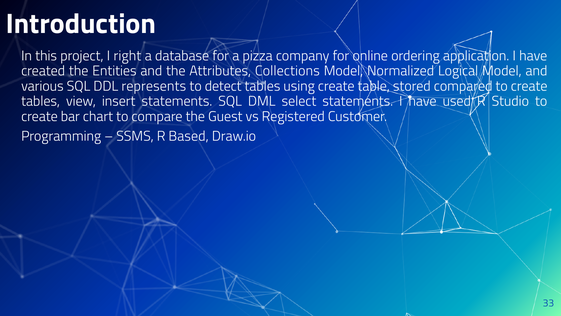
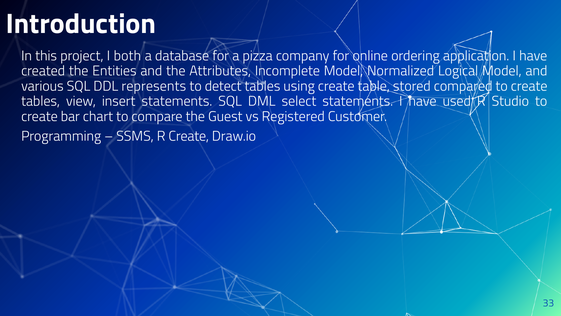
right: right -> both
Collections: Collections -> Incomplete
R Based: Based -> Create
